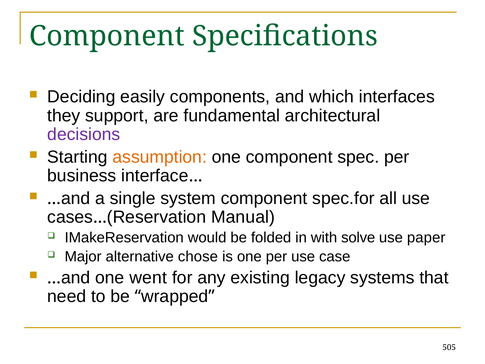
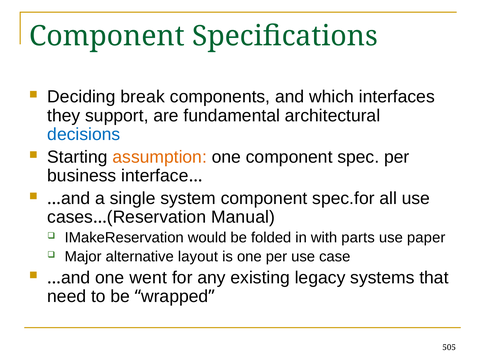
easily: easily -> break
decisions colour: purple -> blue
solve: solve -> parts
chose: chose -> layout
